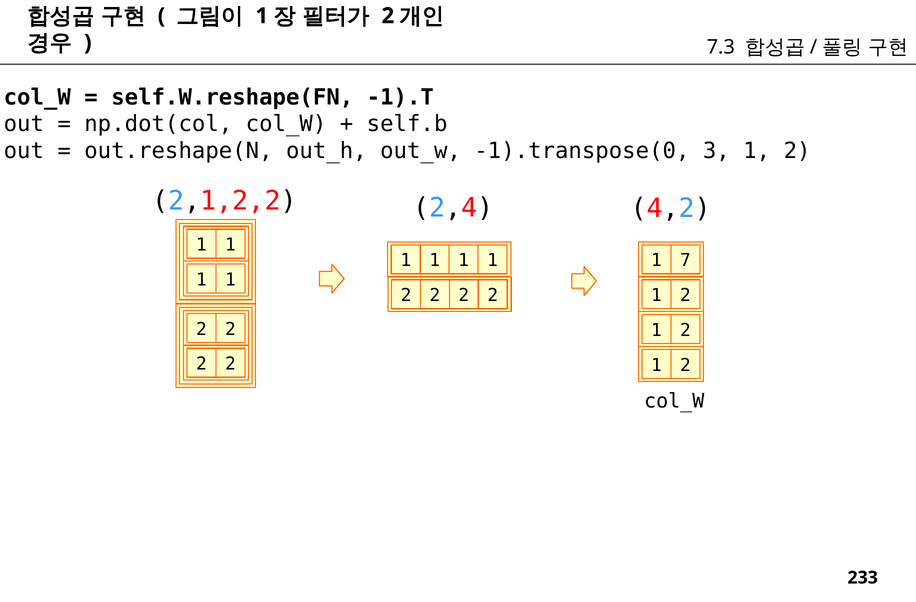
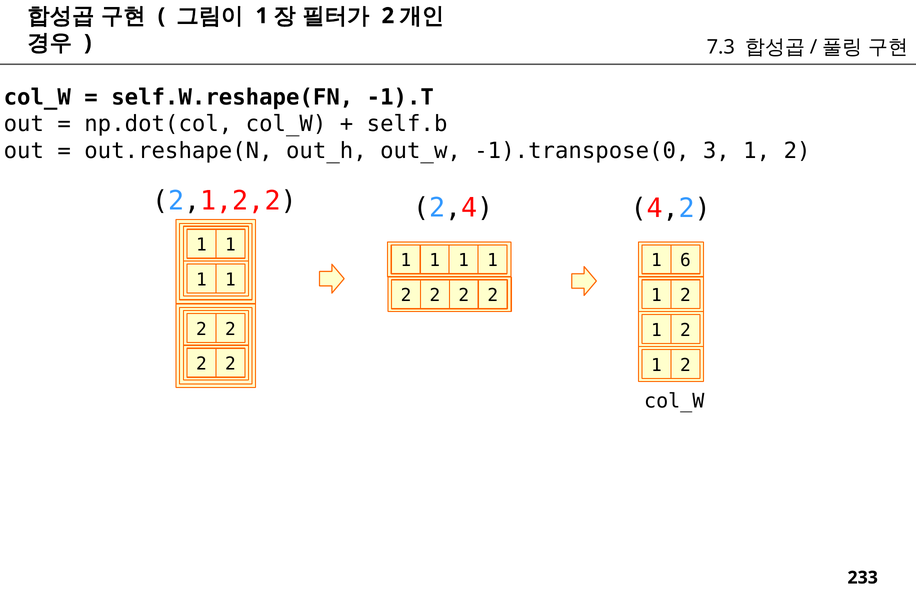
7: 7 -> 6
